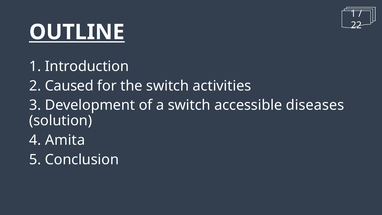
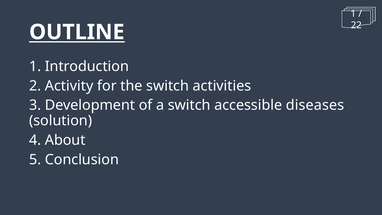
Caused: Caused -> Activity
Amita: Amita -> About
